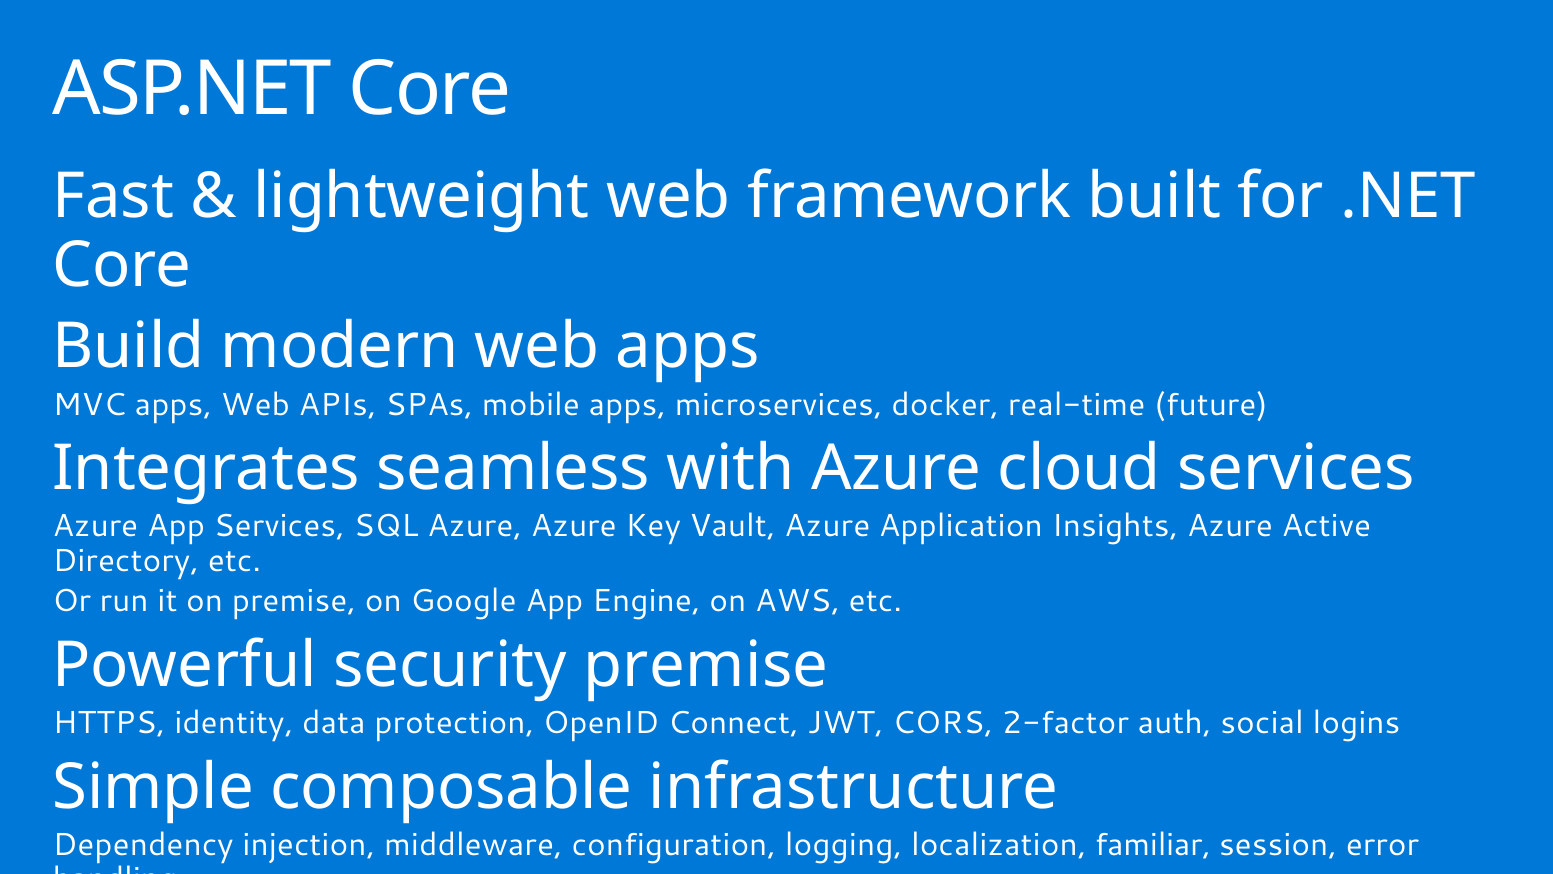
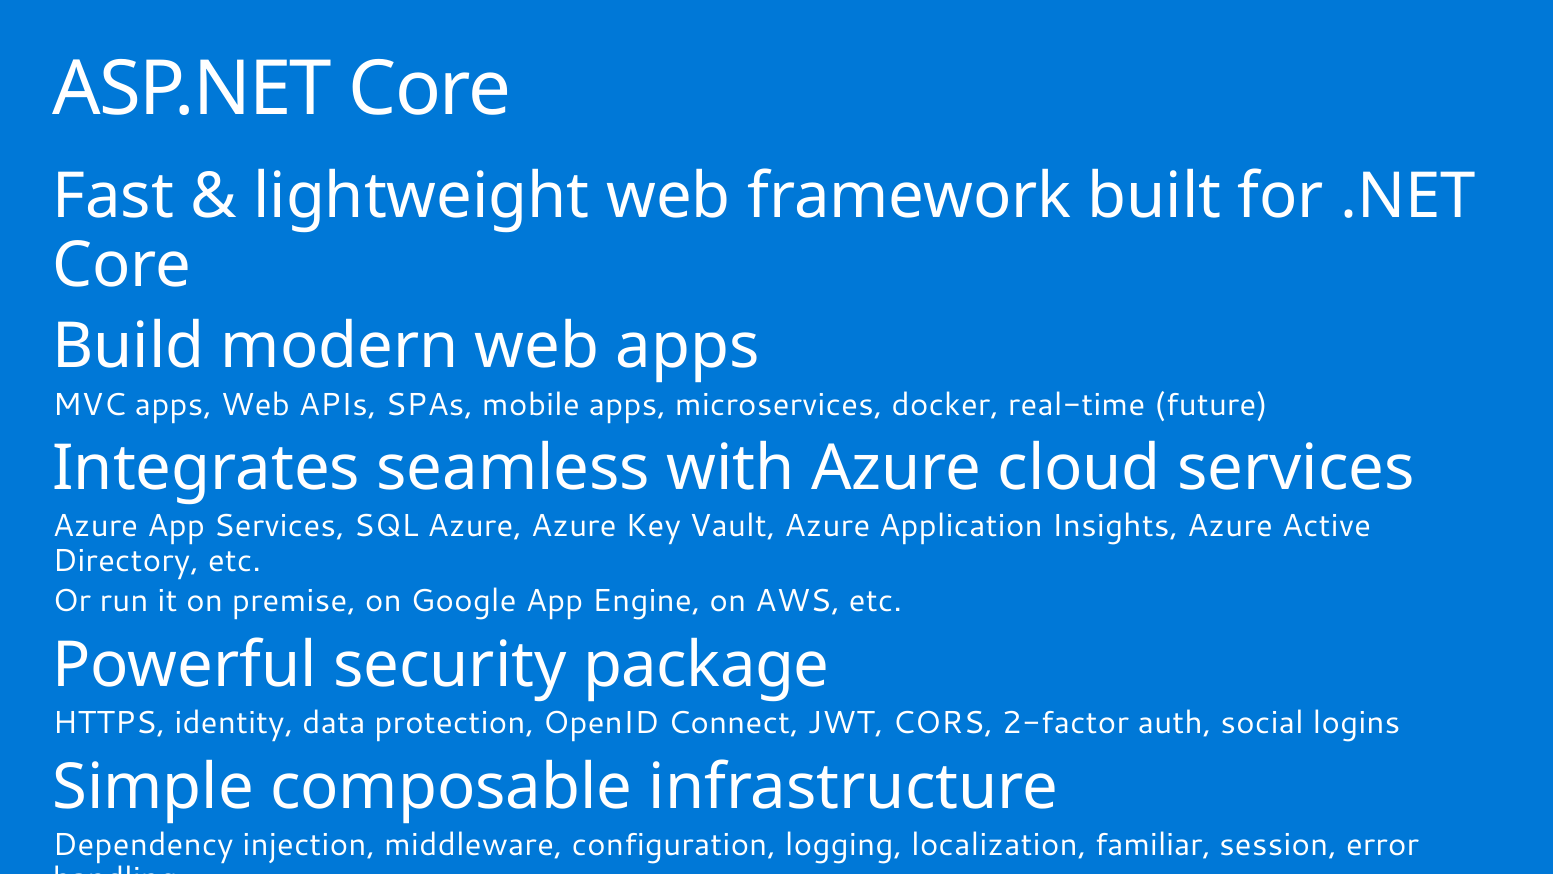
security premise: premise -> package
